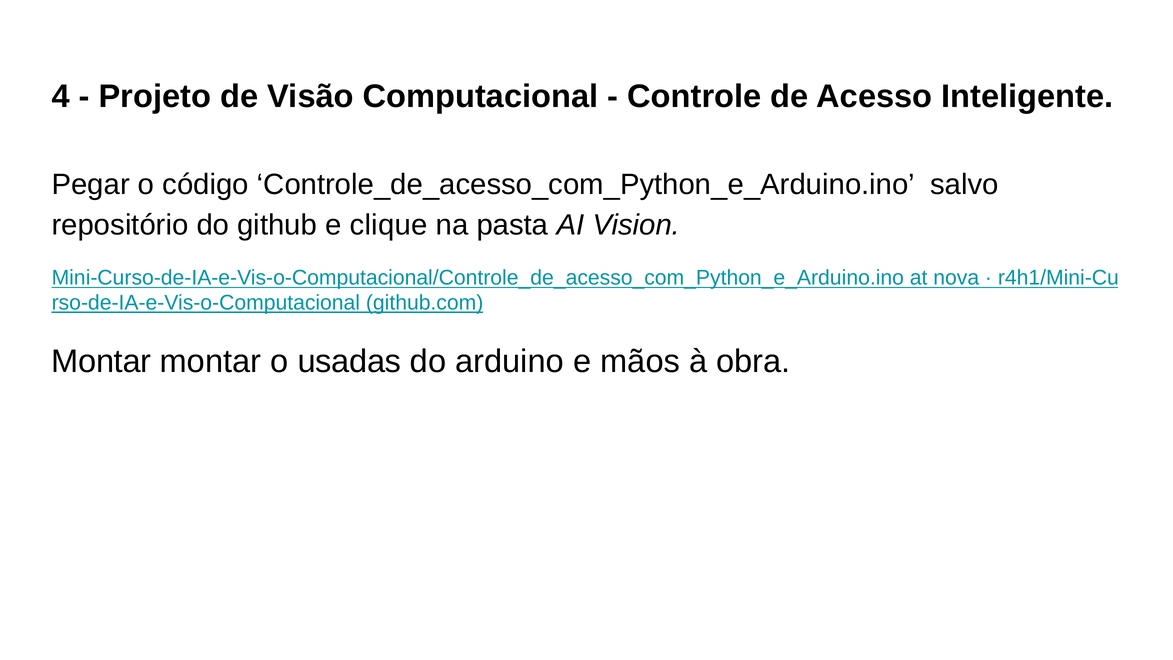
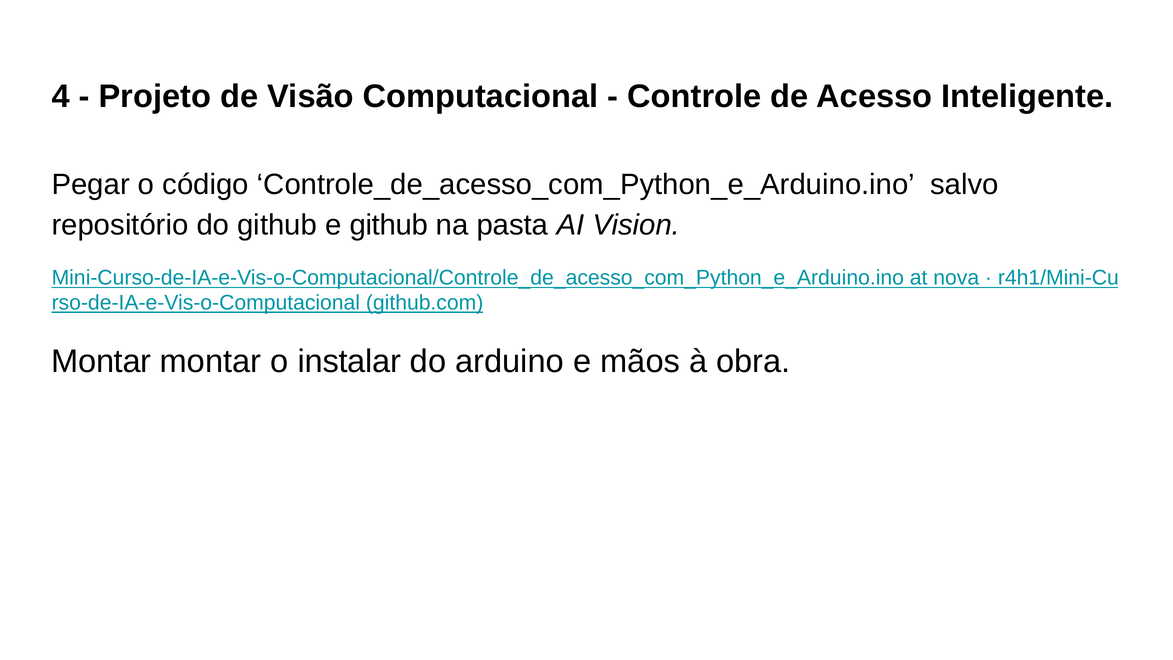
e clique: clique -> github
usadas: usadas -> instalar
